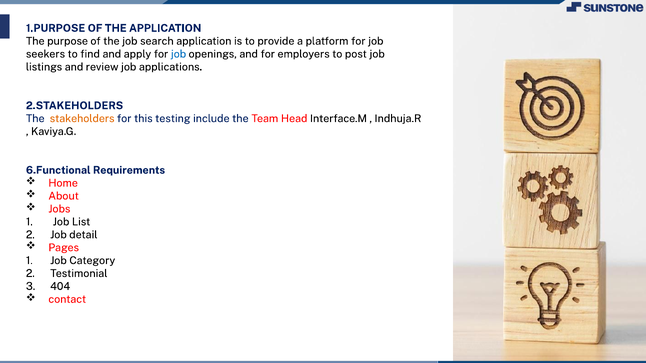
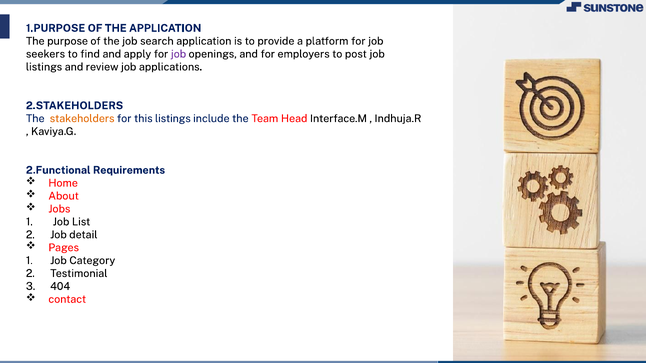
job at (179, 54) colour: blue -> purple
this testing: testing -> listings
6.Functional: 6.Functional -> 2.Functional
